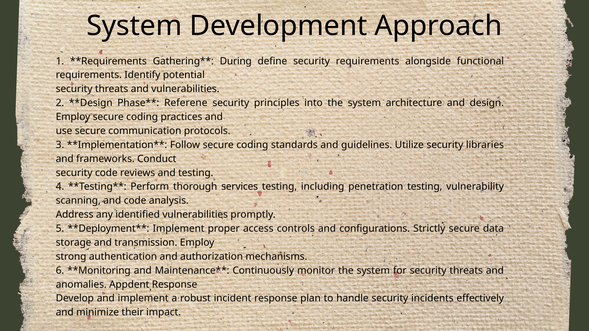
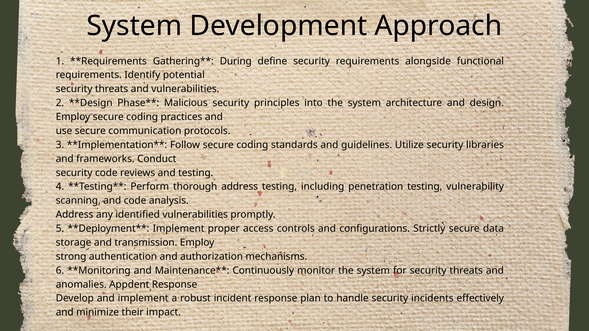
Referene: Referene -> Malicious
thorough services: services -> address
